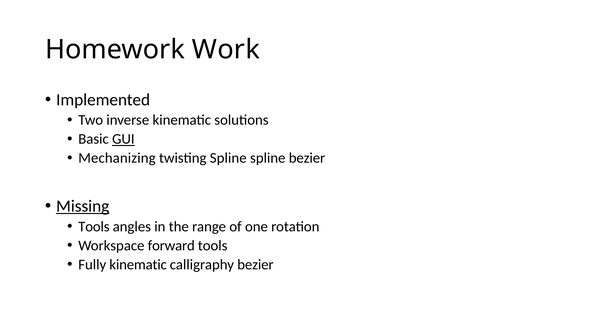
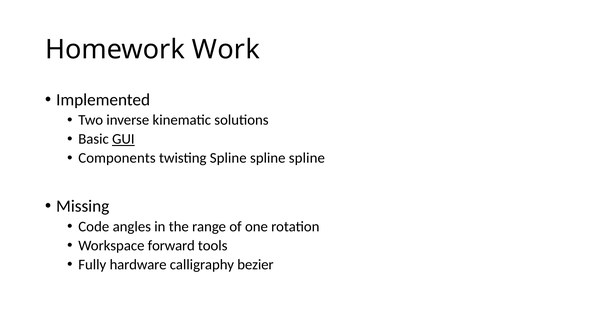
Mechanizing: Mechanizing -> Components
bezier at (307, 158): bezier -> spline
Missing underline: present -> none
Tools at (94, 227): Tools -> Code
Fully kinematic: kinematic -> hardware
